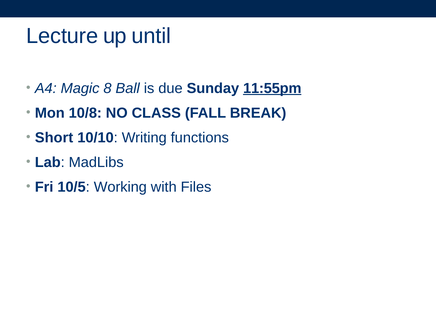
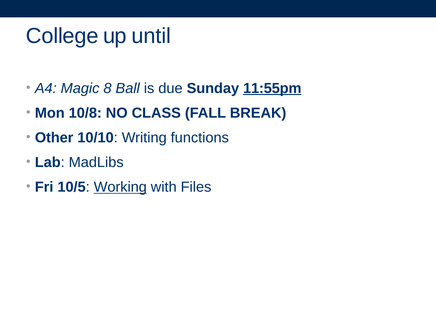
Lecture: Lecture -> College
Short: Short -> Other
Working underline: none -> present
